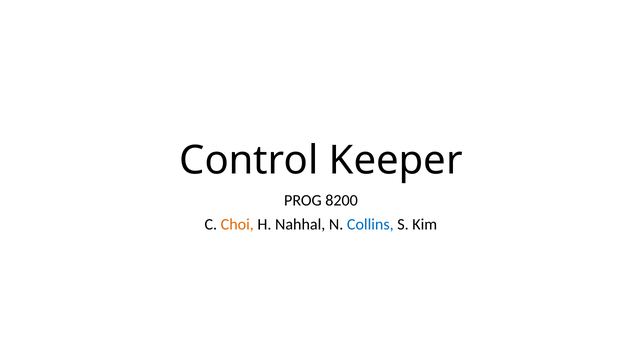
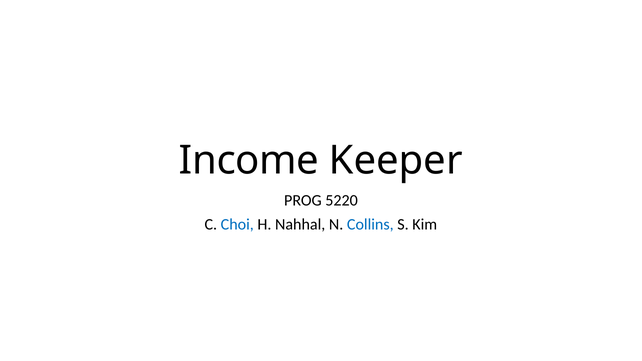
Control: Control -> Income
8200: 8200 -> 5220
Choi colour: orange -> blue
